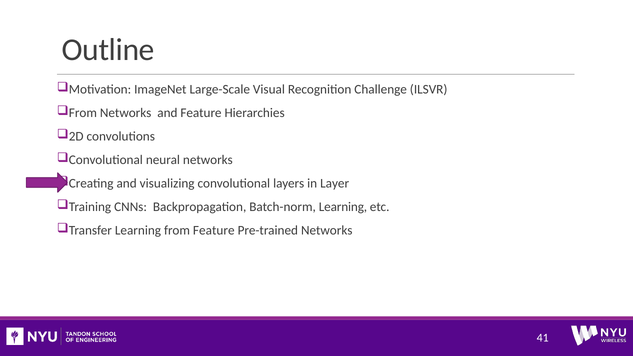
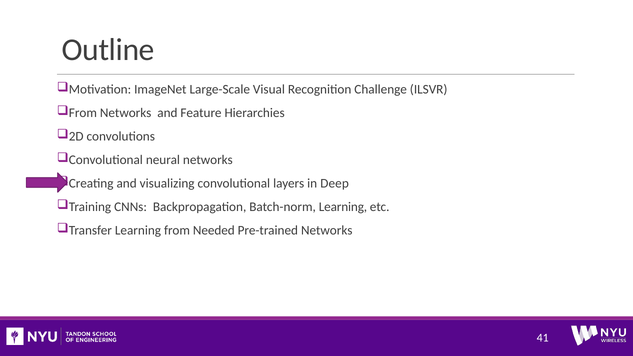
Layer: Layer -> Deep
from Feature: Feature -> Needed
